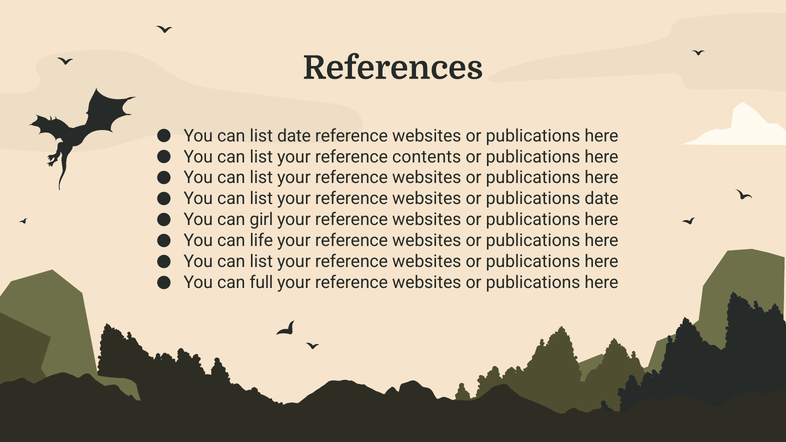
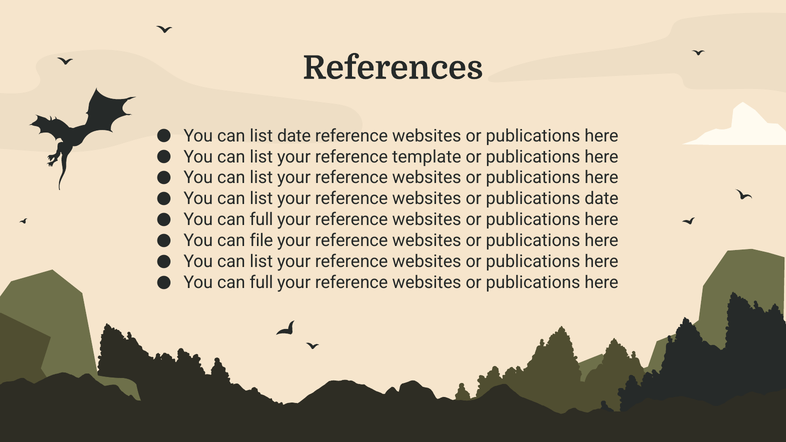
contents: contents -> template
girl at (261, 220): girl -> full
life: life -> file
